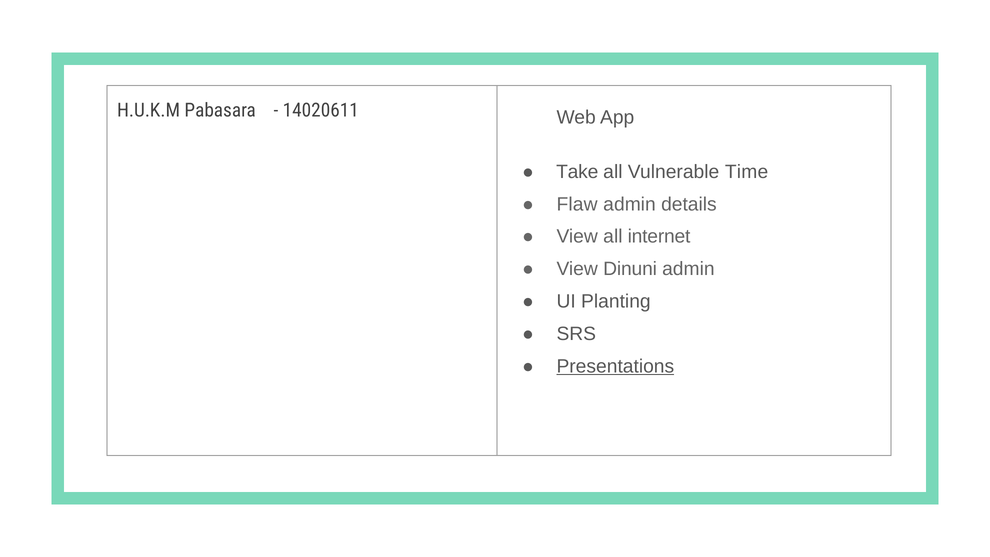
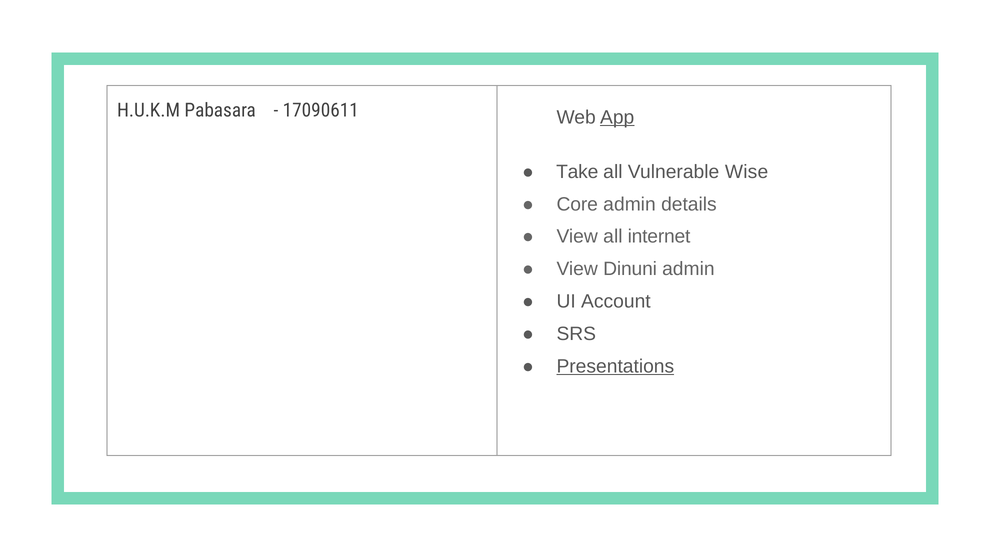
14020611: 14020611 -> 17090611
App underline: none -> present
Time: Time -> Wise
Flaw: Flaw -> Core
Planting: Planting -> Account
